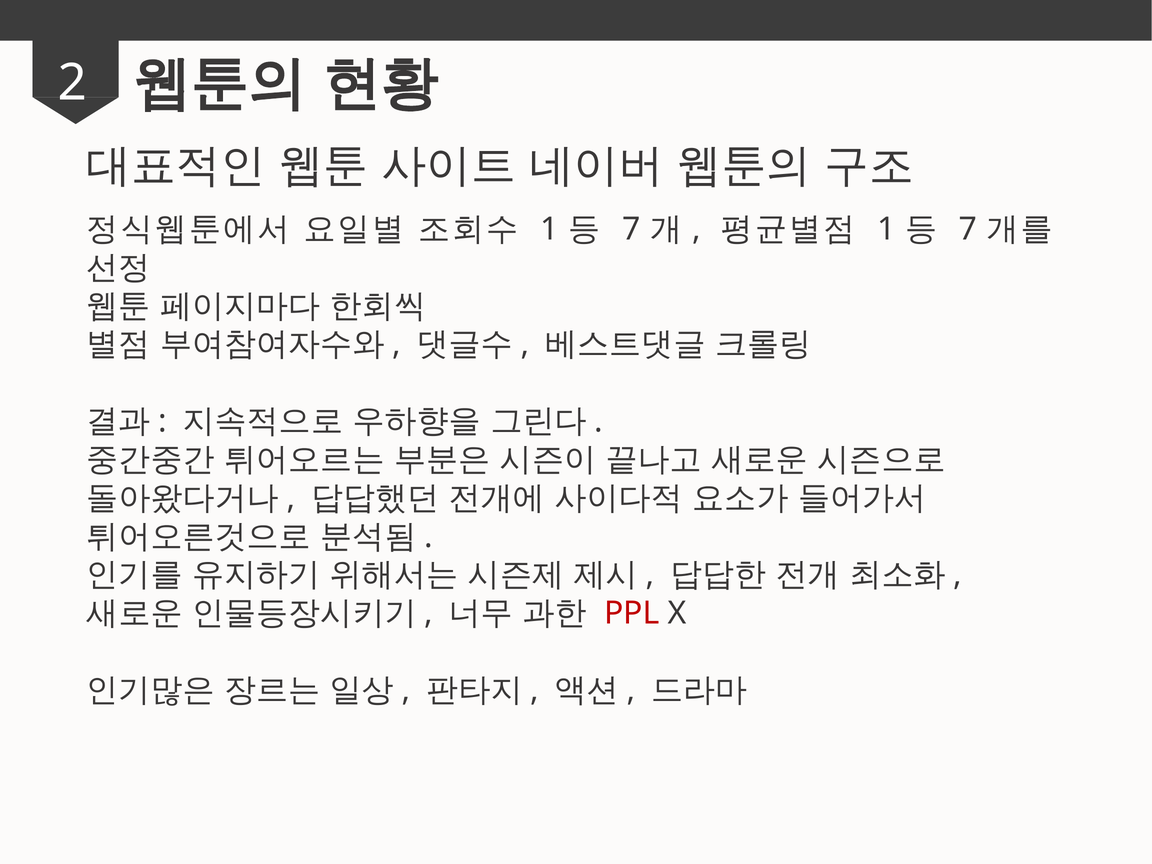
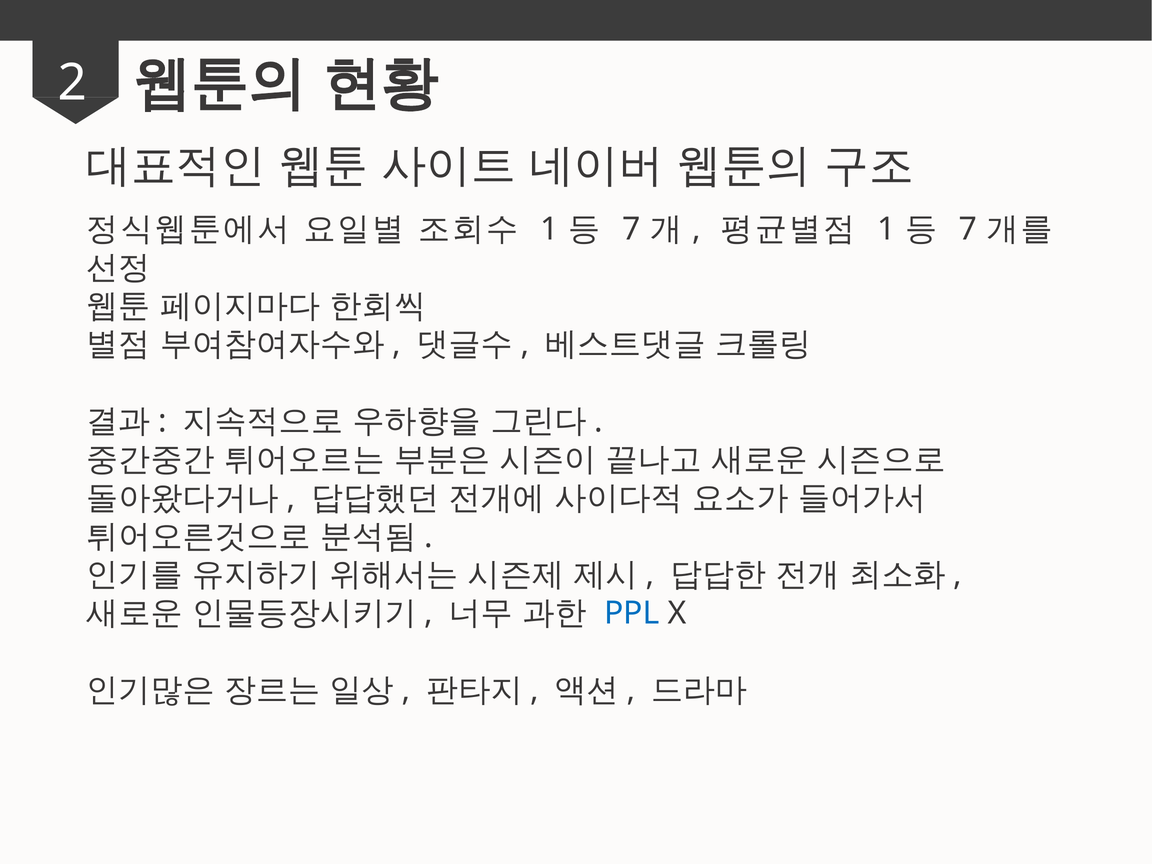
PPL colour: red -> blue
